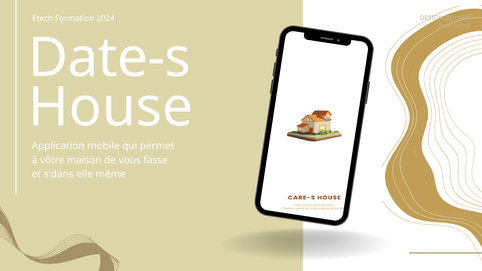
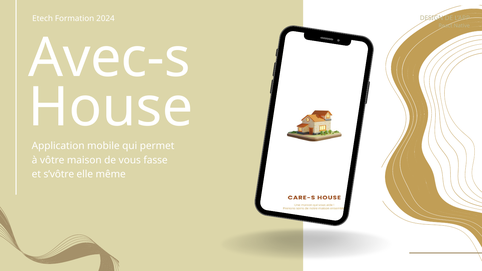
Date-s: Date-s -> Avec-s
s’dans: s’dans -> s’vôtre
